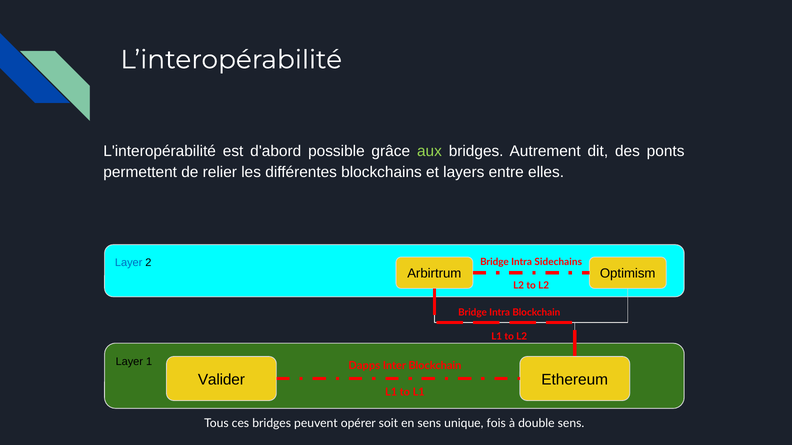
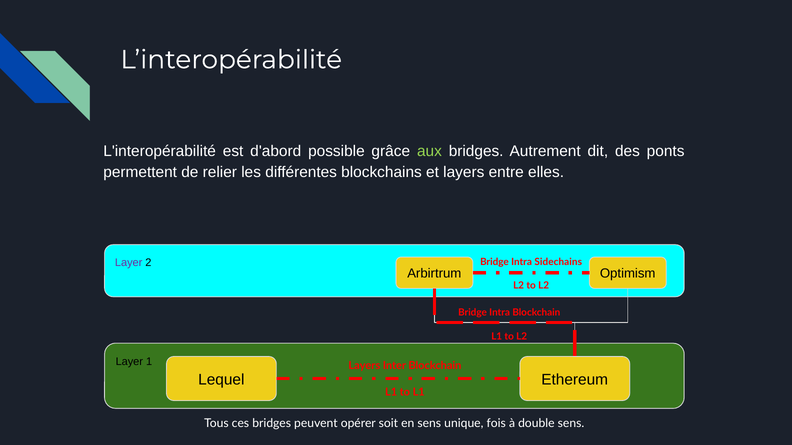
Layer at (129, 263) colour: blue -> purple
Dapps at (364, 366): Dapps -> Layers
Valider: Valider -> Lequel
